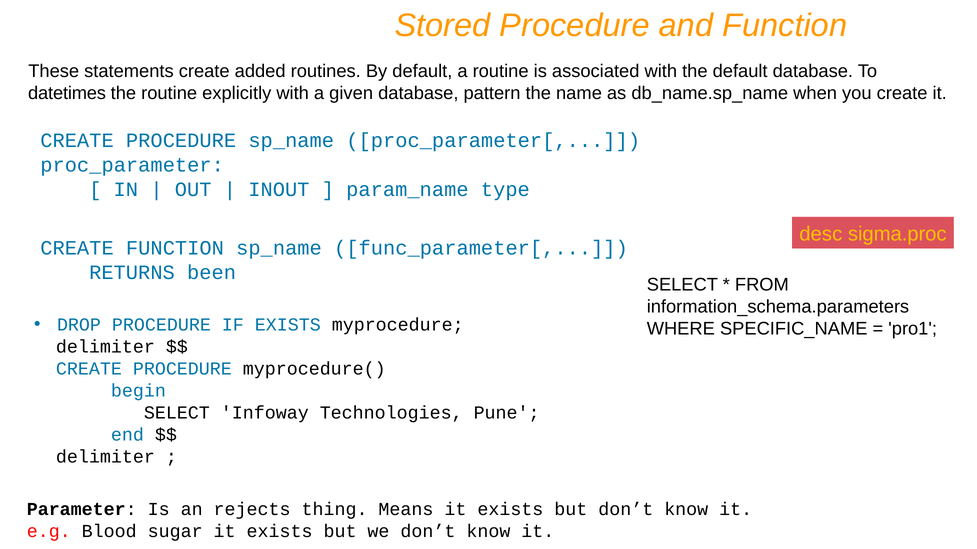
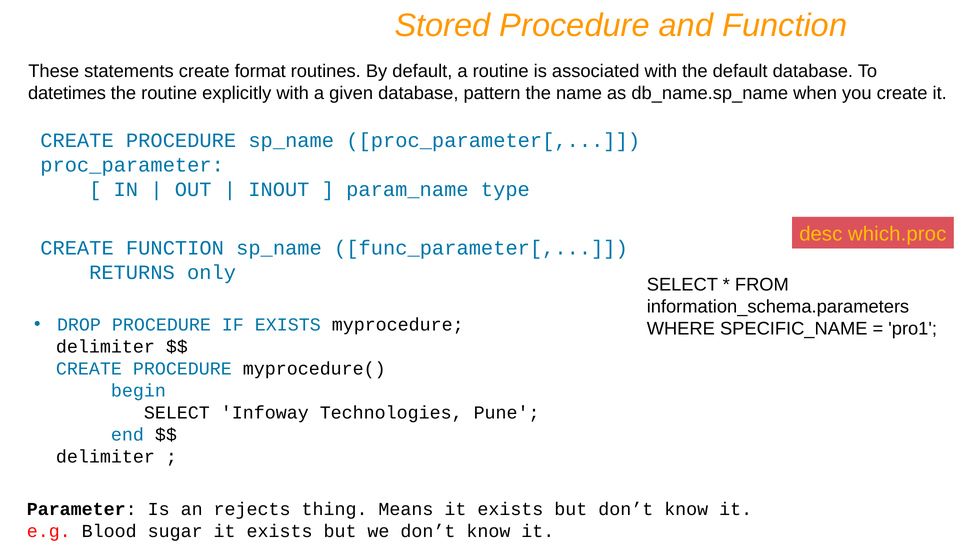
added: added -> format
sigma.proc: sigma.proc -> which.proc
been: been -> only
